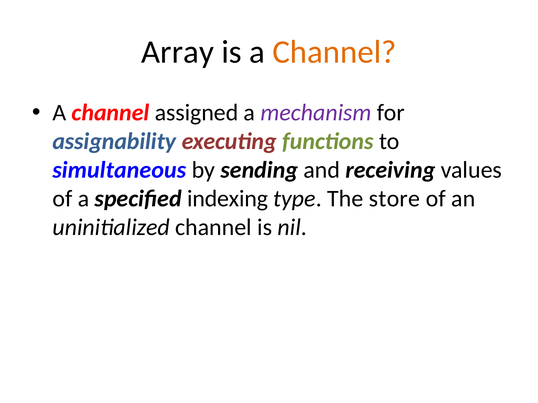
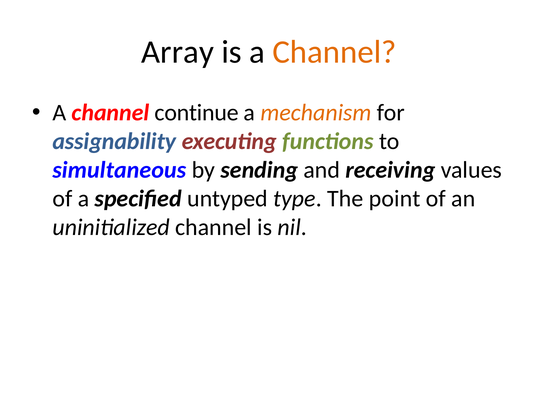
assigned: assigned -> continue
mechanism colour: purple -> orange
indexing: indexing -> untyped
store: store -> point
